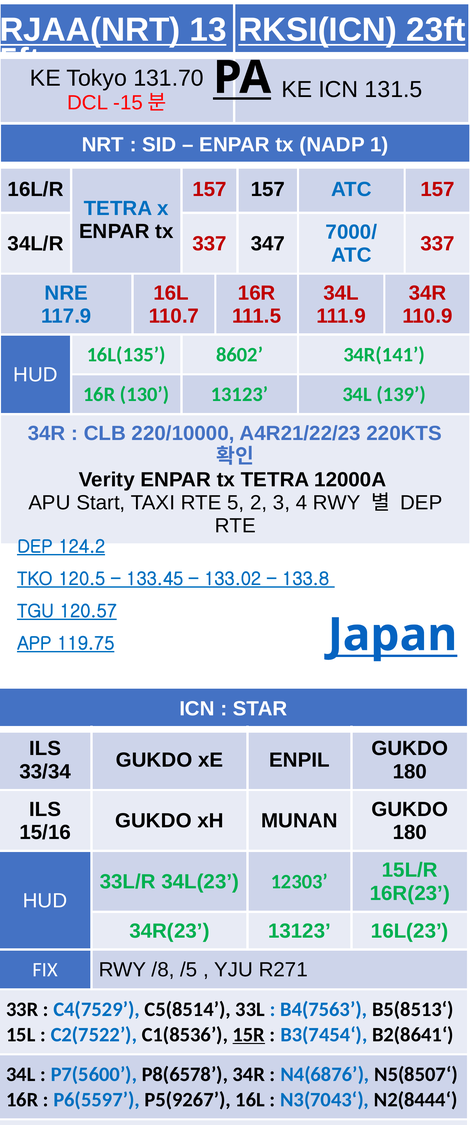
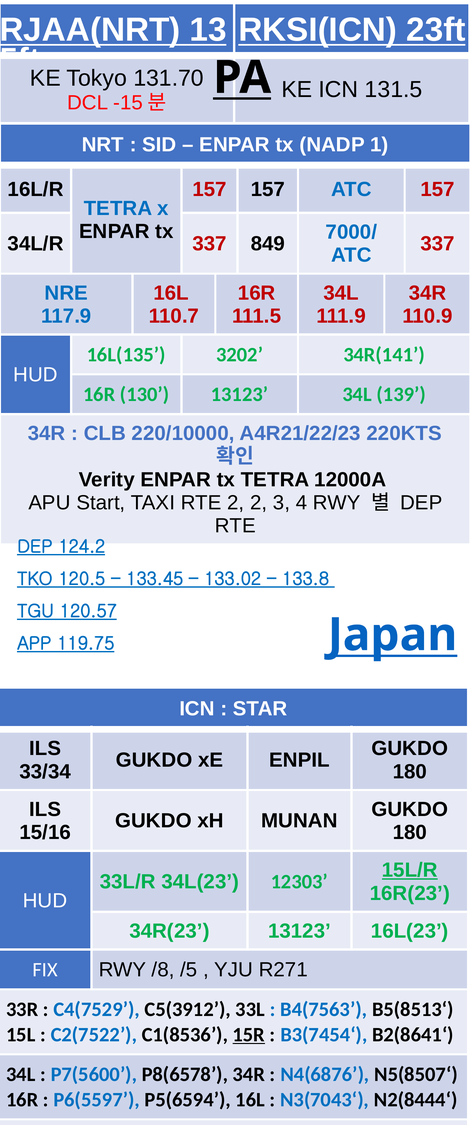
347: 347 -> 849
8602: 8602 -> 3202
RTE 5: 5 -> 2
15L/R underline: none -> present
C5(8514: C5(8514 -> C5(3912
P5(9267: P5(9267 -> P5(6594
